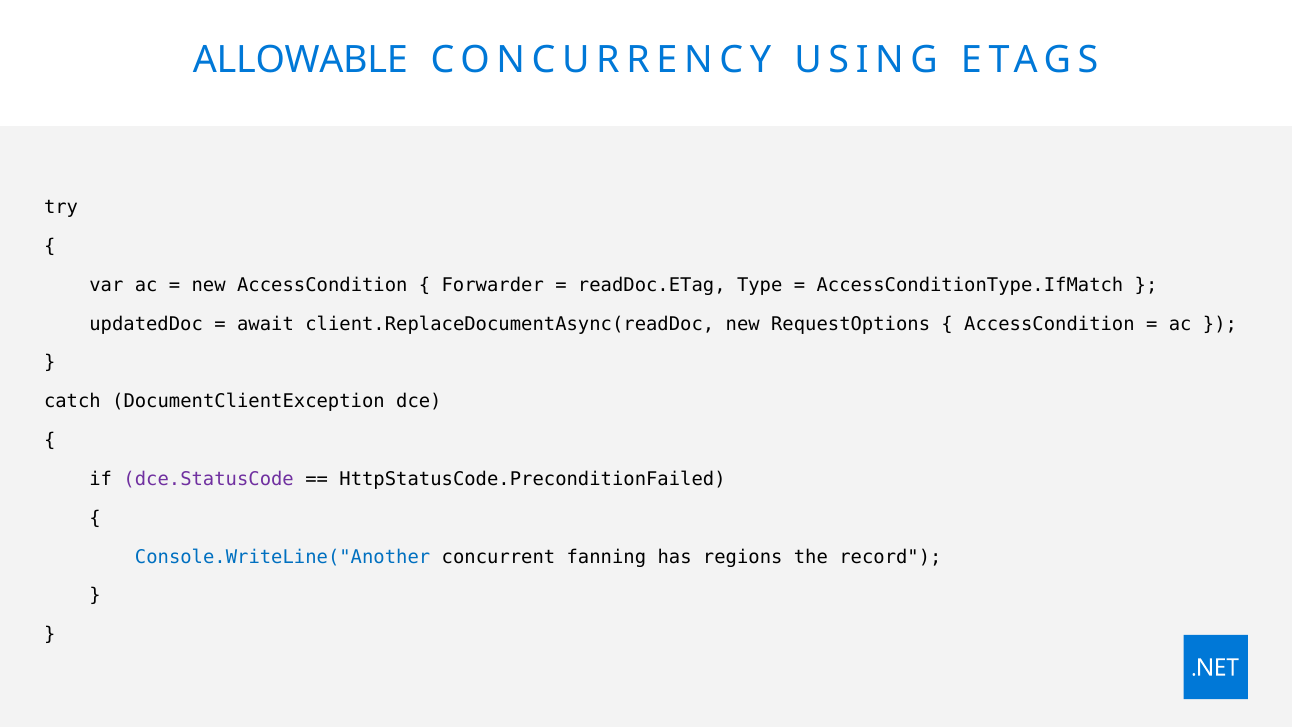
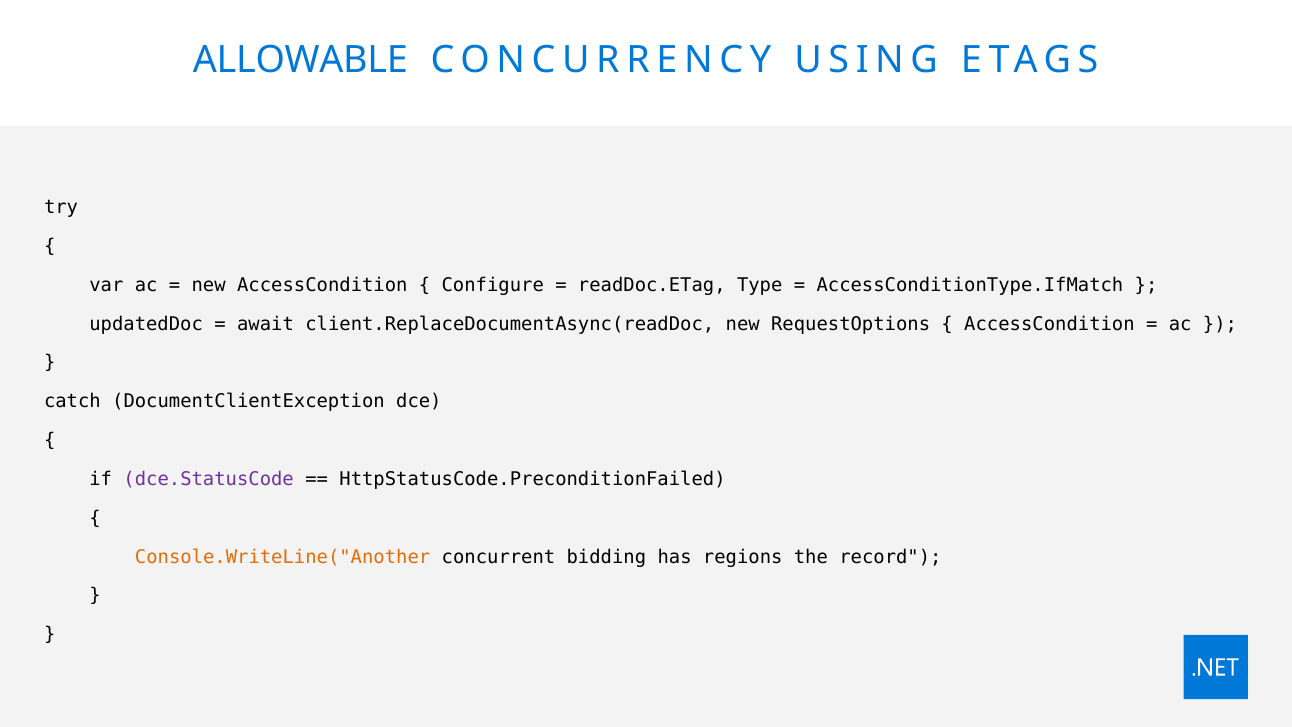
Forwarder: Forwarder -> Configure
Console.WriteLine("Another colour: blue -> orange
fanning: fanning -> bidding
